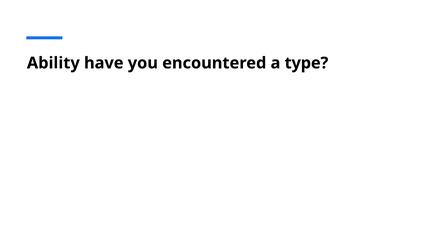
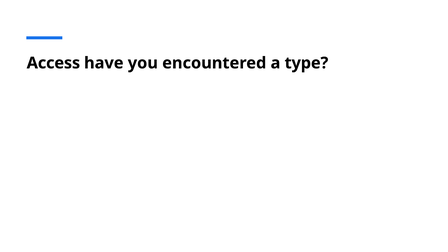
Ability: Ability -> Access
